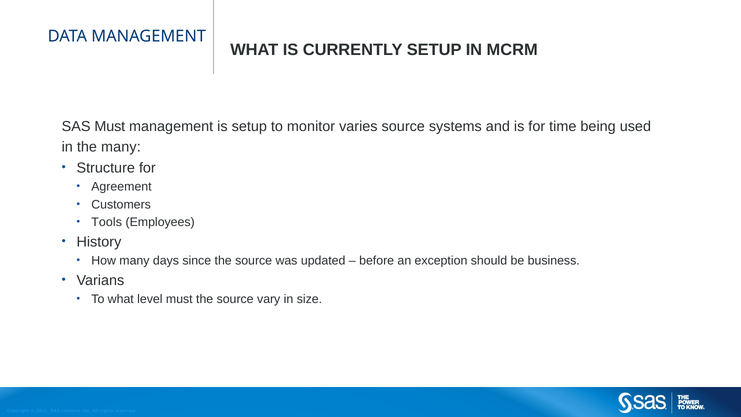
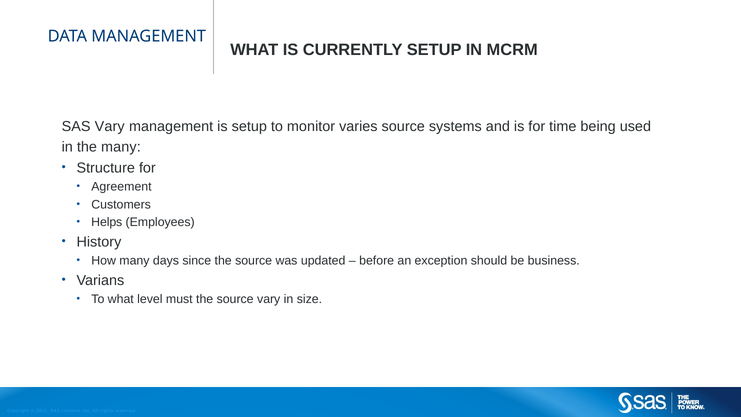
SAS Must: Must -> Vary
Tools: Tools -> Helps
